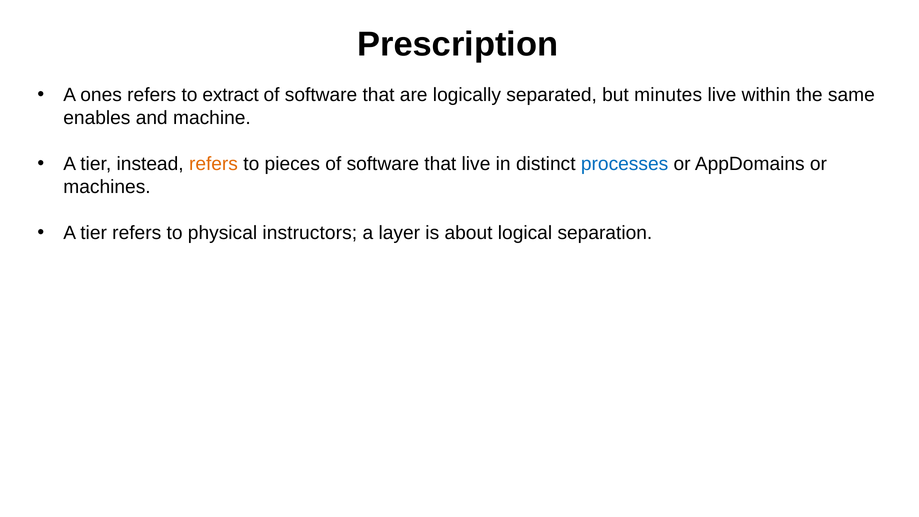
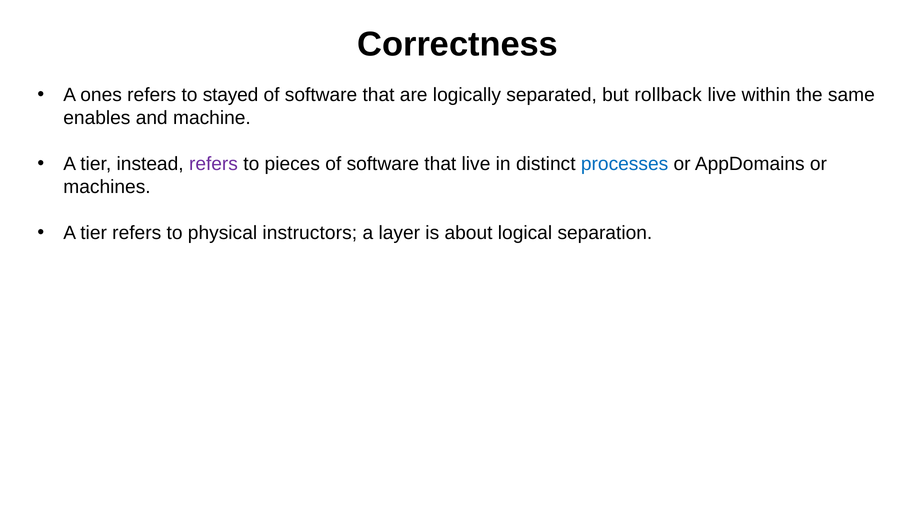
Prescription: Prescription -> Correctness
extract: extract -> stayed
minutes: minutes -> rollback
refers at (213, 164) colour: orange -> purple
